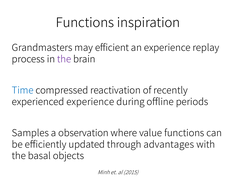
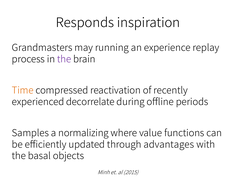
Functions at (85, 23): Functions -> Responds
efficient: efficient -> running
Time colour: blue -> orange
experienced experience: experience -> decorrelate
observation: observation -> normalizing
